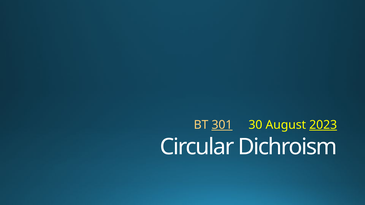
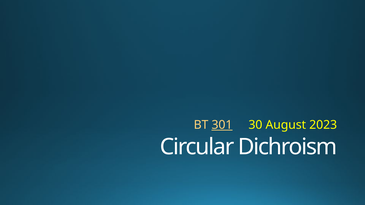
2023 underline: present -> none
